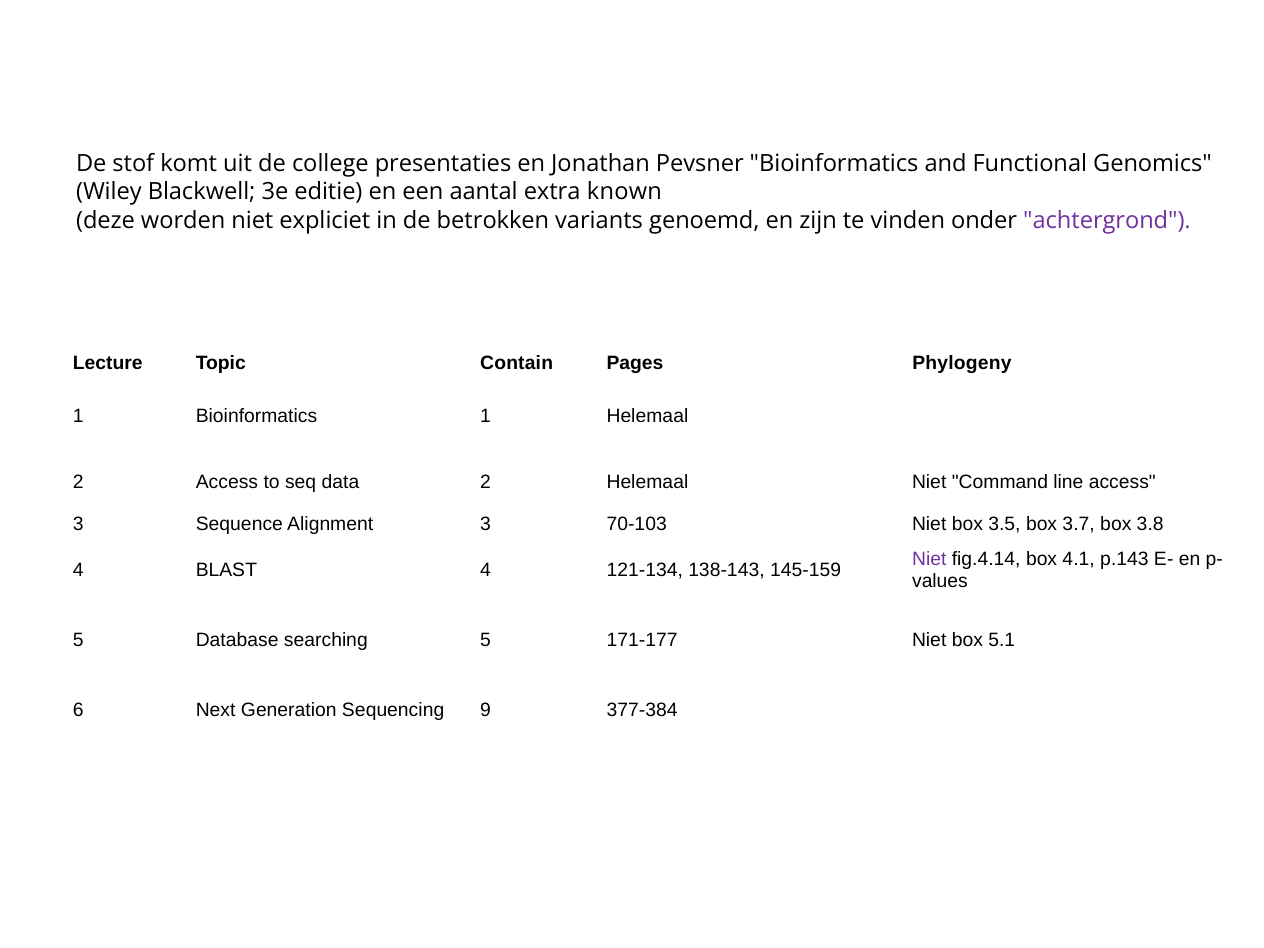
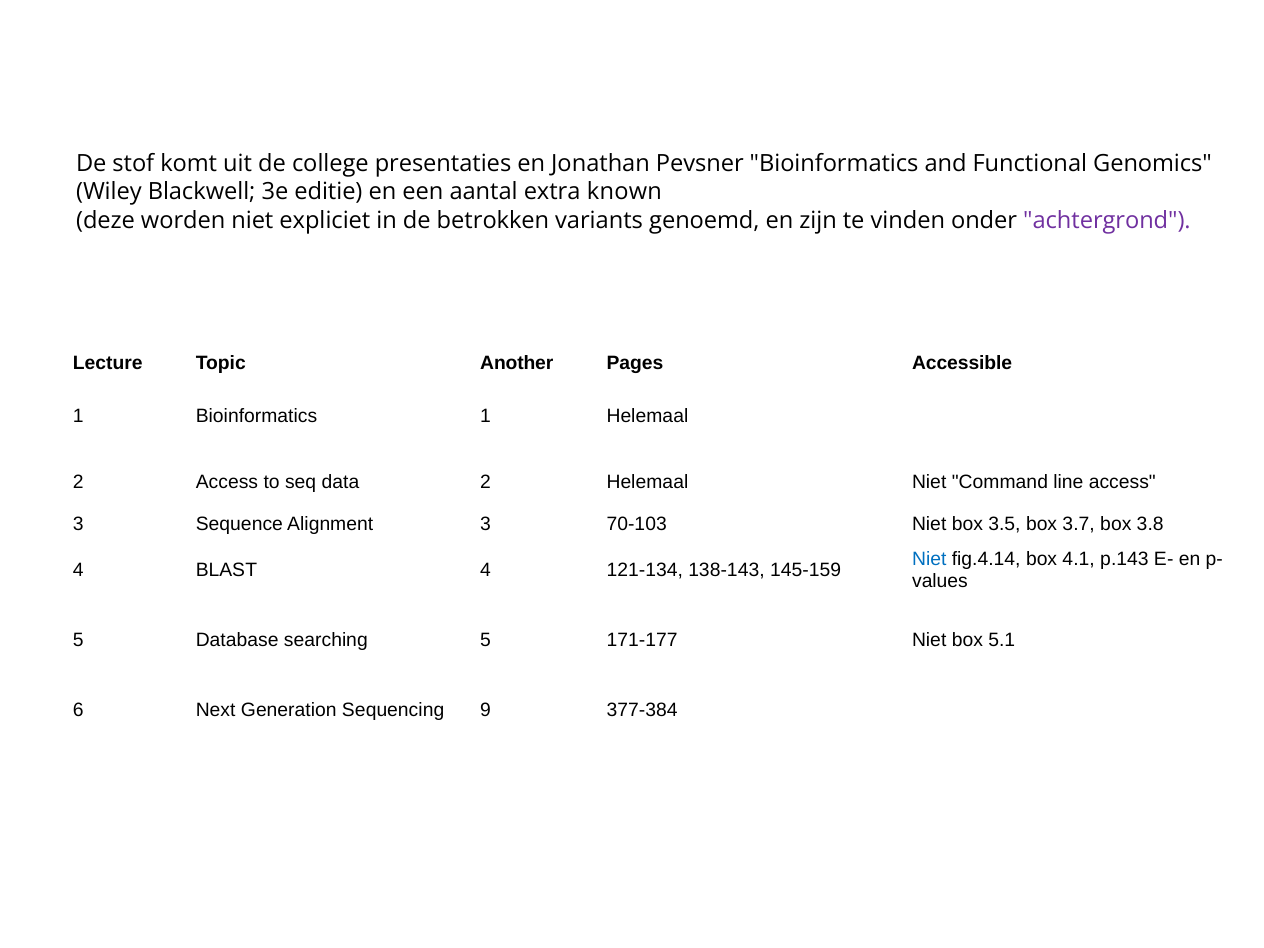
Contain: Contain -> Another
Phylogeny: Phylogeny -> Accessible
Niet at (929, 559) colour: purple -> blue
